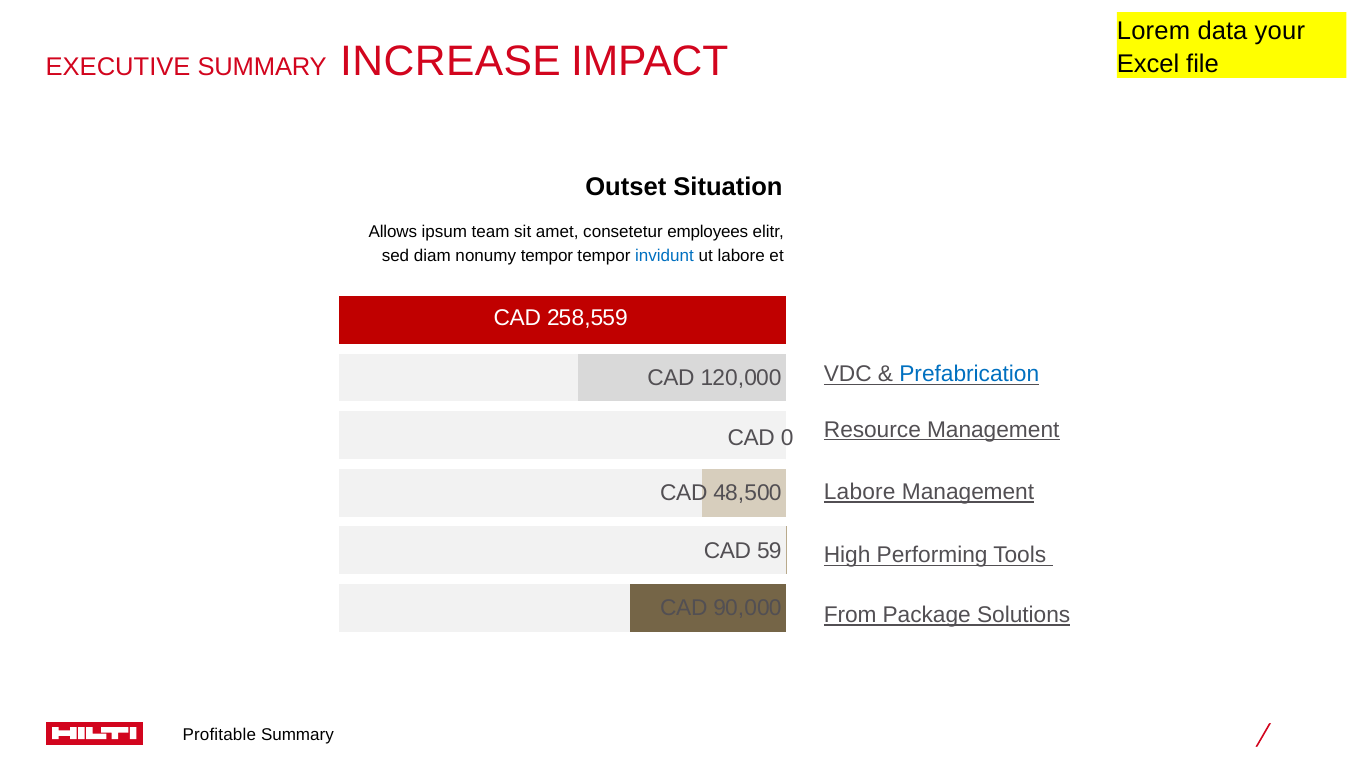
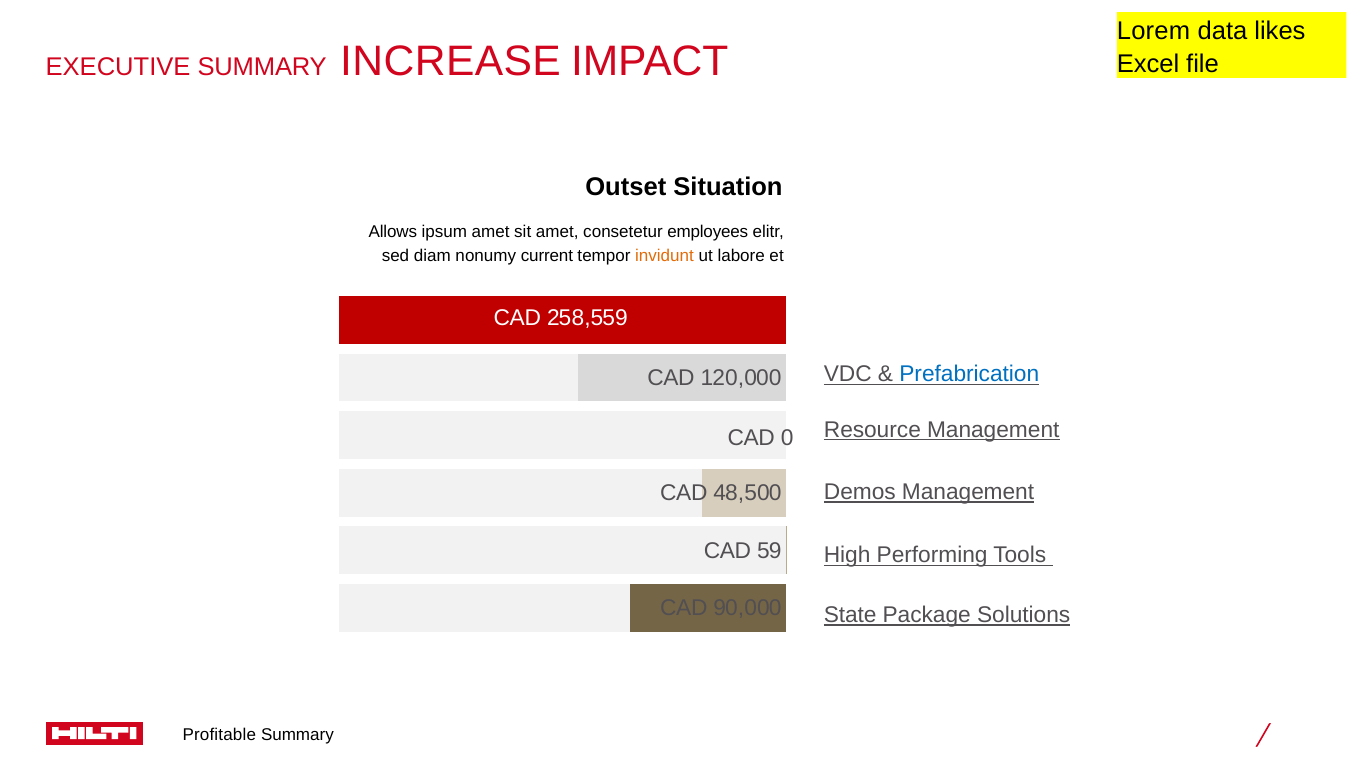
your: your -> likes
ipsum team: team -> amet
nonumy tempor: tempor -> current
invidunt colour: blue -> orange
Labore at (860, 492): Labore -> Demos
From: From -> State
